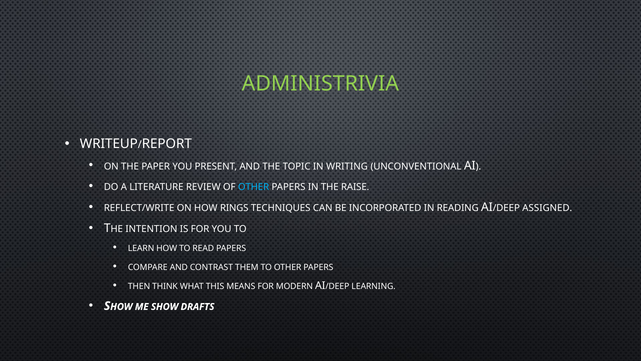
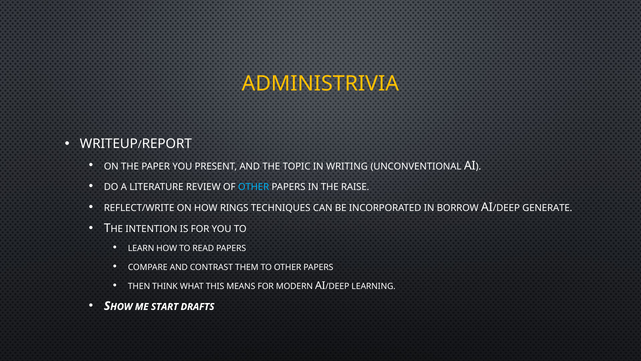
ADMINISTRIVIA colour: light green -> yellow
READING: READING -> BORROW
ASSIGNED: ASSIGNED -> GENERATE
ME SHOW: SHOW -> START
